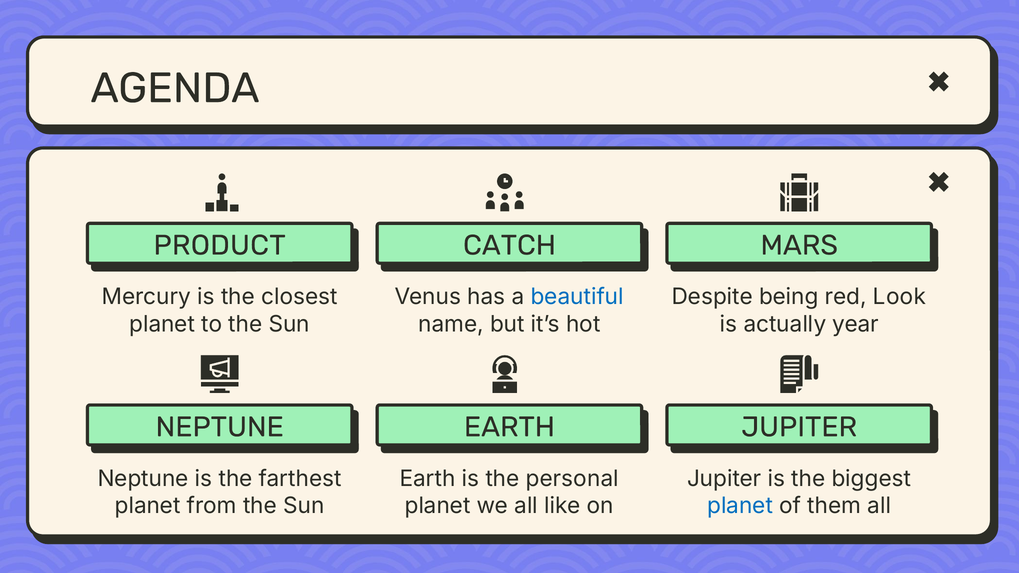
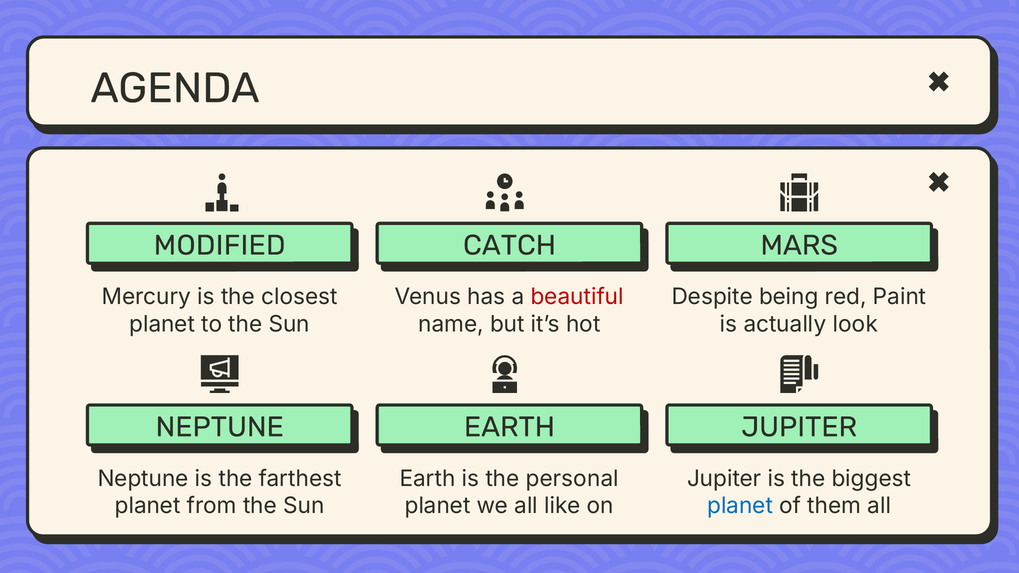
PRODUCT: PRODUCT -> MODIFIED
beautiful colour: blue -> red
Look: Look -> Paint
year: year -> look
